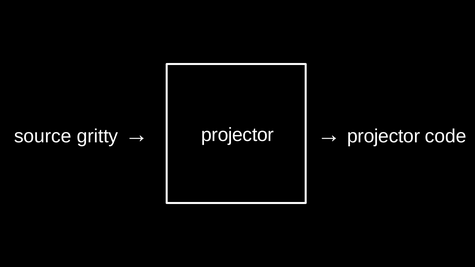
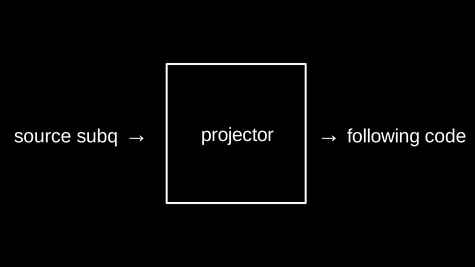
gritty: gritty -> subq
projector at (384, 136): projector -> following
